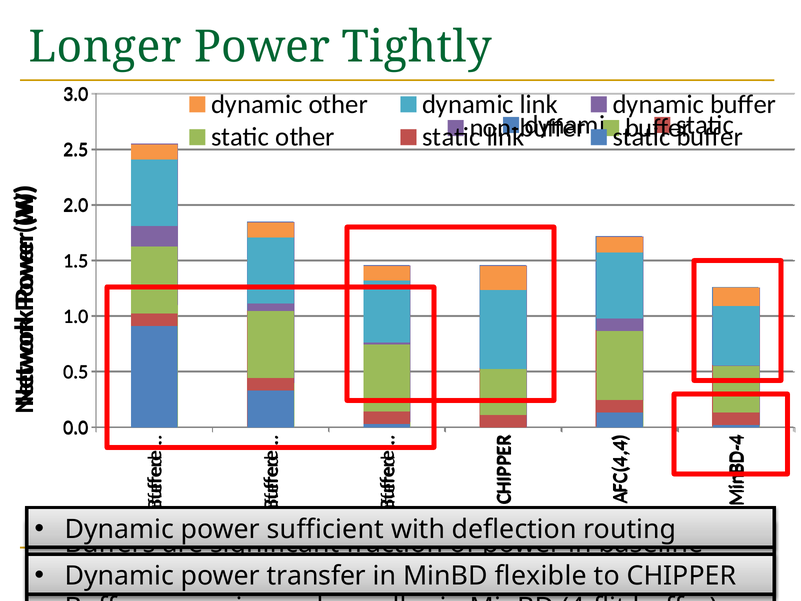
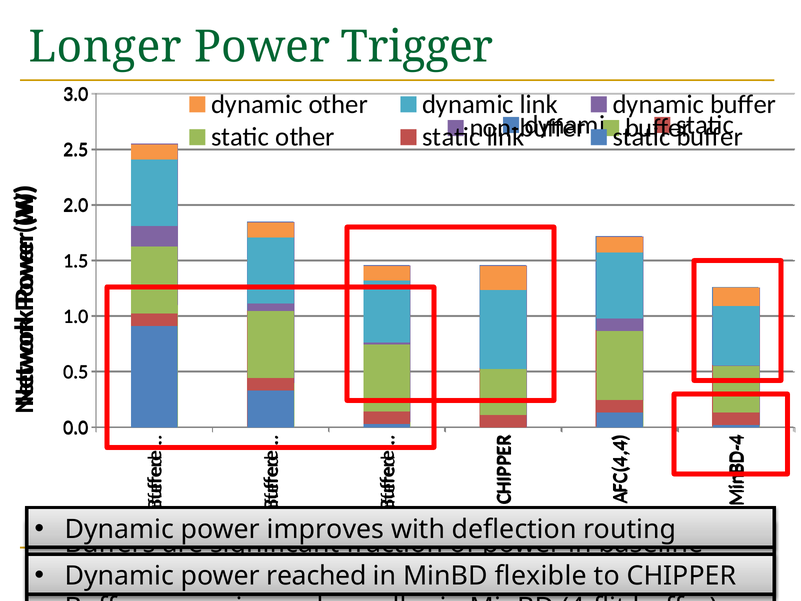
Tightly: Tightly -> Trigger
sufficient: sufficient -> improves
transfer: transfer -> reached
